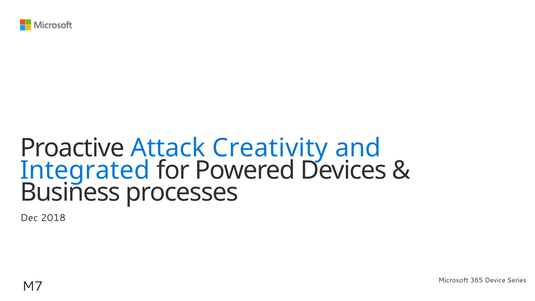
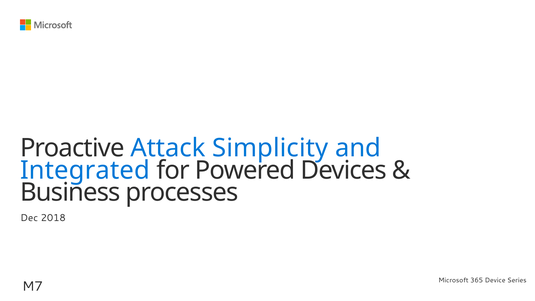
Creativity: Creativity -> Simplicity
